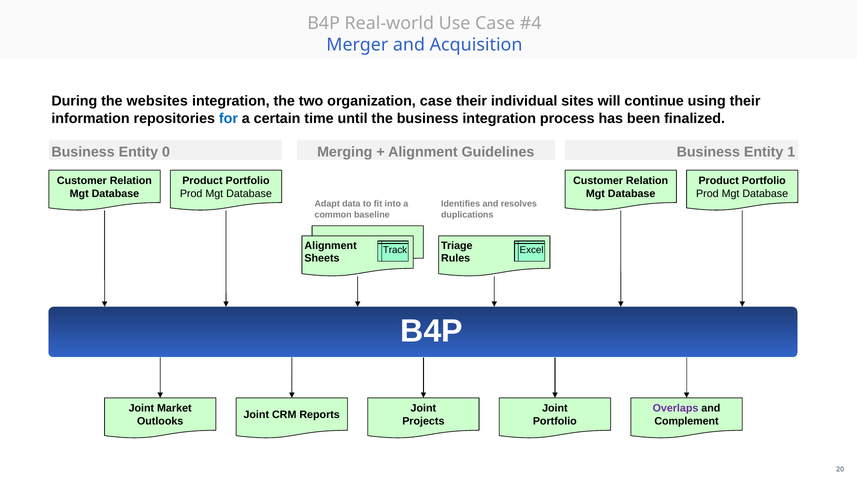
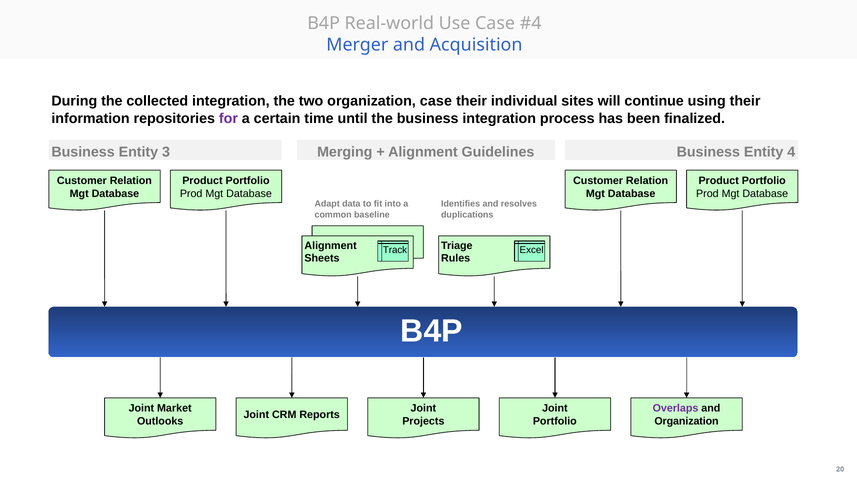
websites: websites -> collected
for colour: blue -> purple
0: 0 -> 3
1: 1 -> 4
Complement at (687, 421): Complement -> Organization
